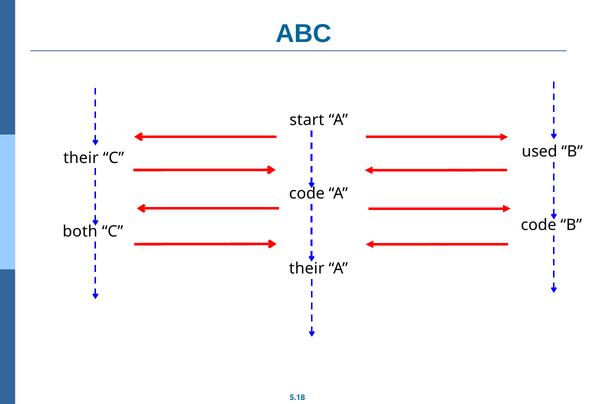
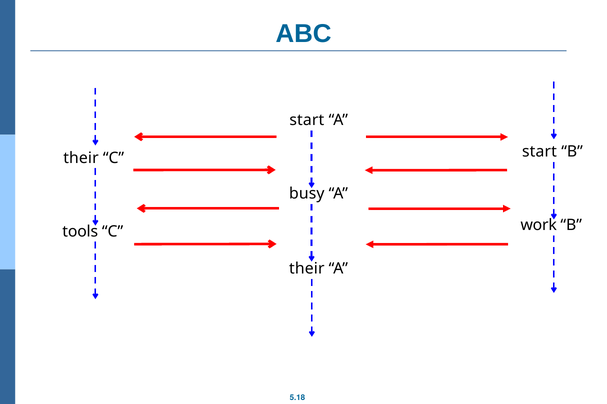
used at (540, 152): used -> start
code at (307, 194): code -> busy
code at (539, 226): code -> work
both: both -> tools
